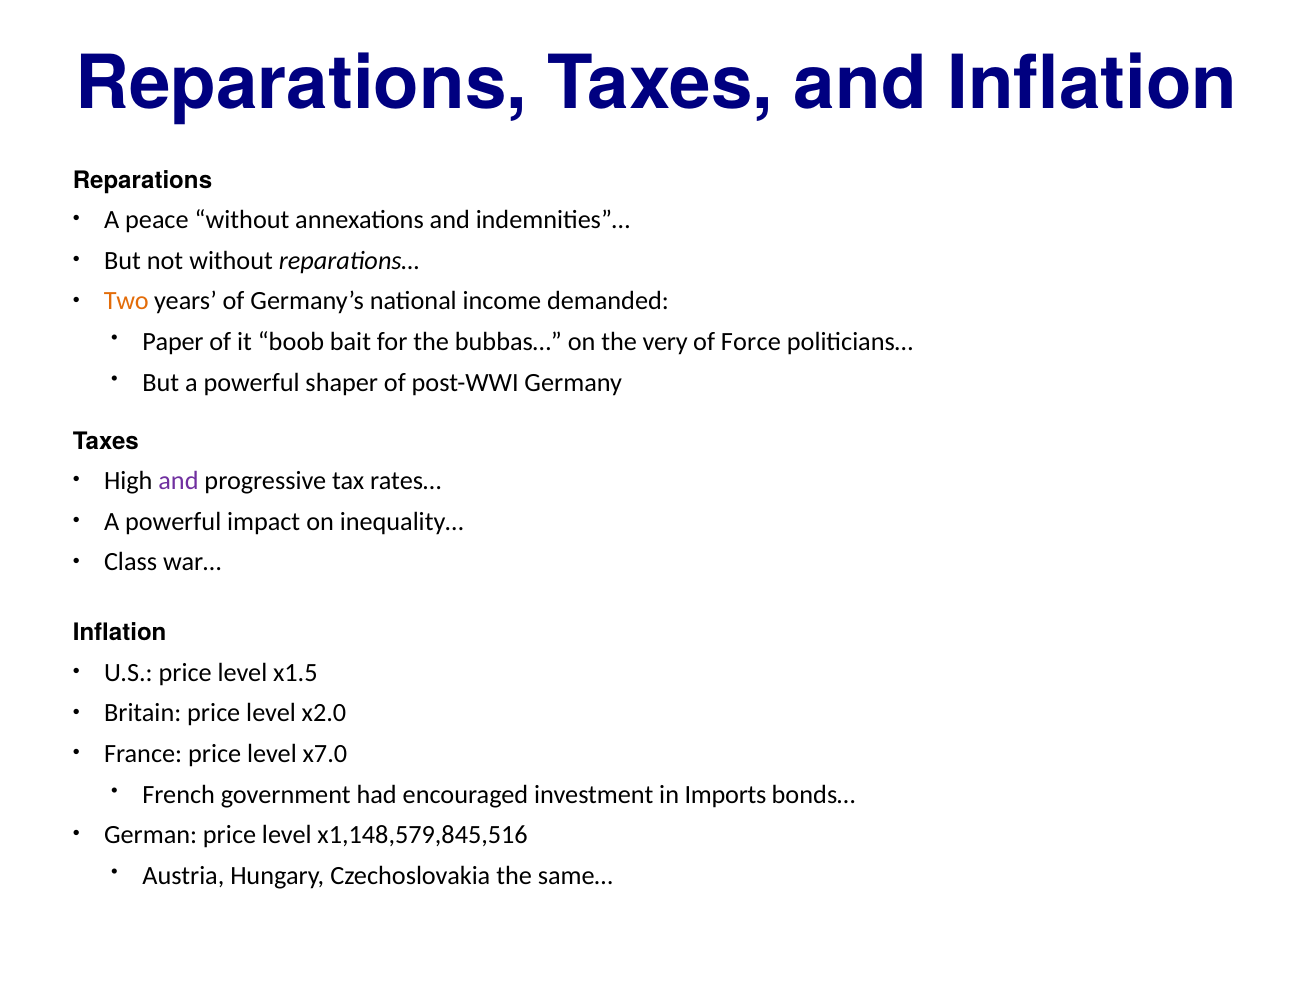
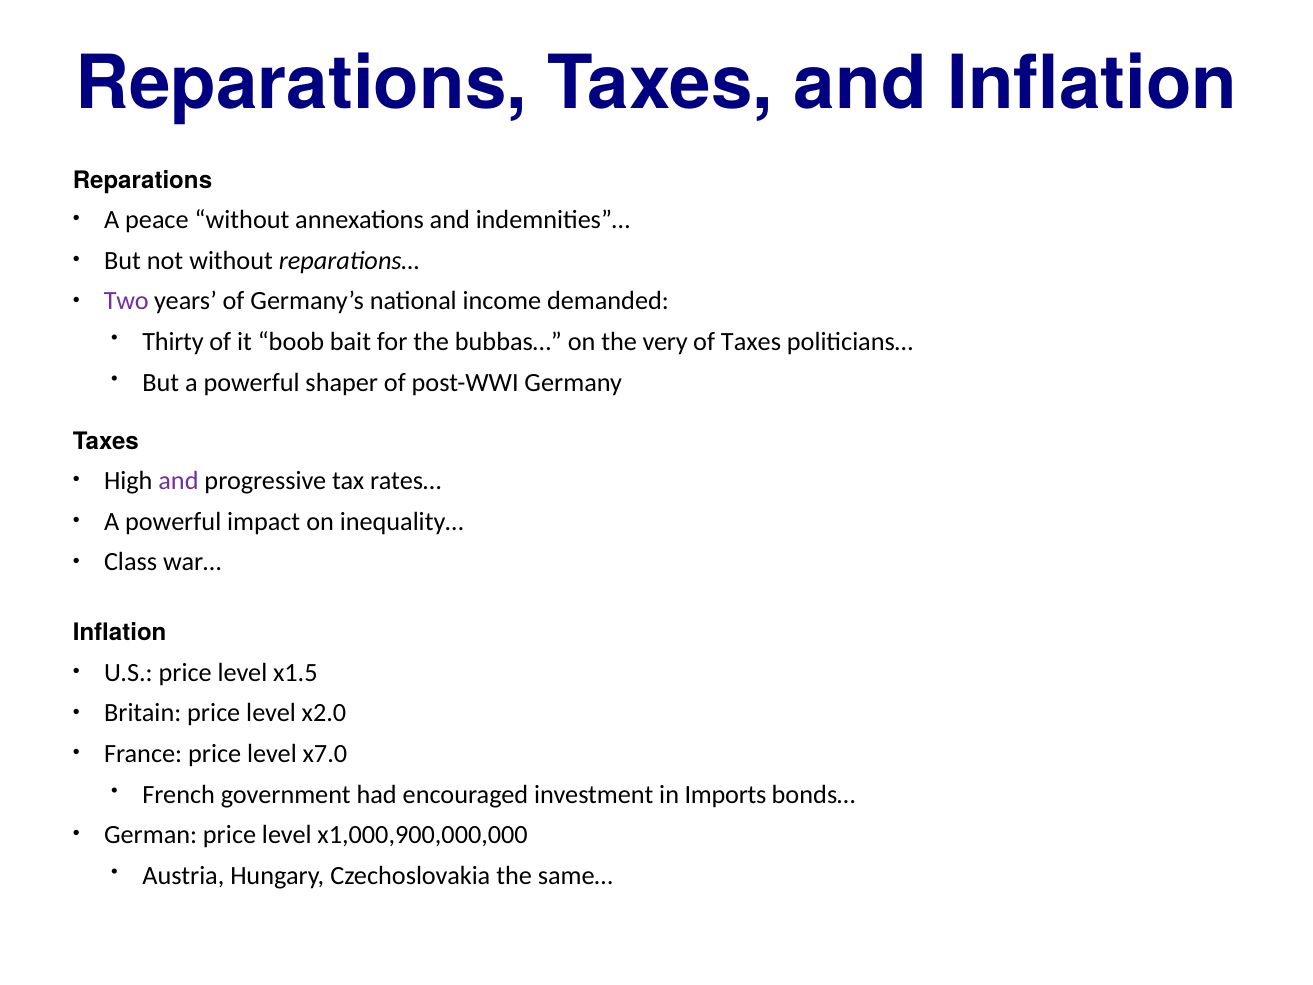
Two colour: orange -> purple
Paper: Paper -> Thirty
of Force: Force -> Taxes
x1,148,579,845,516: x1,148,579,845,516 -> x1,000,900,000,000
